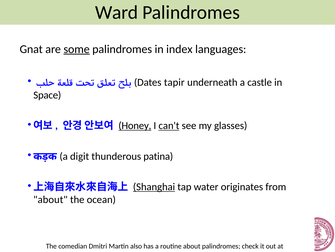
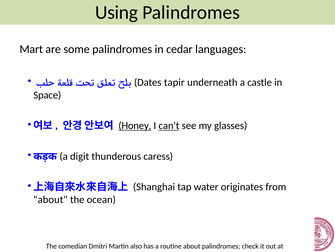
Ward: Ward -> Using
Gnat: Gnat -> Mart
some underline: present -> none
index: index -> cedar
patina: patina -> caress
Shanghai underline: present -> none
